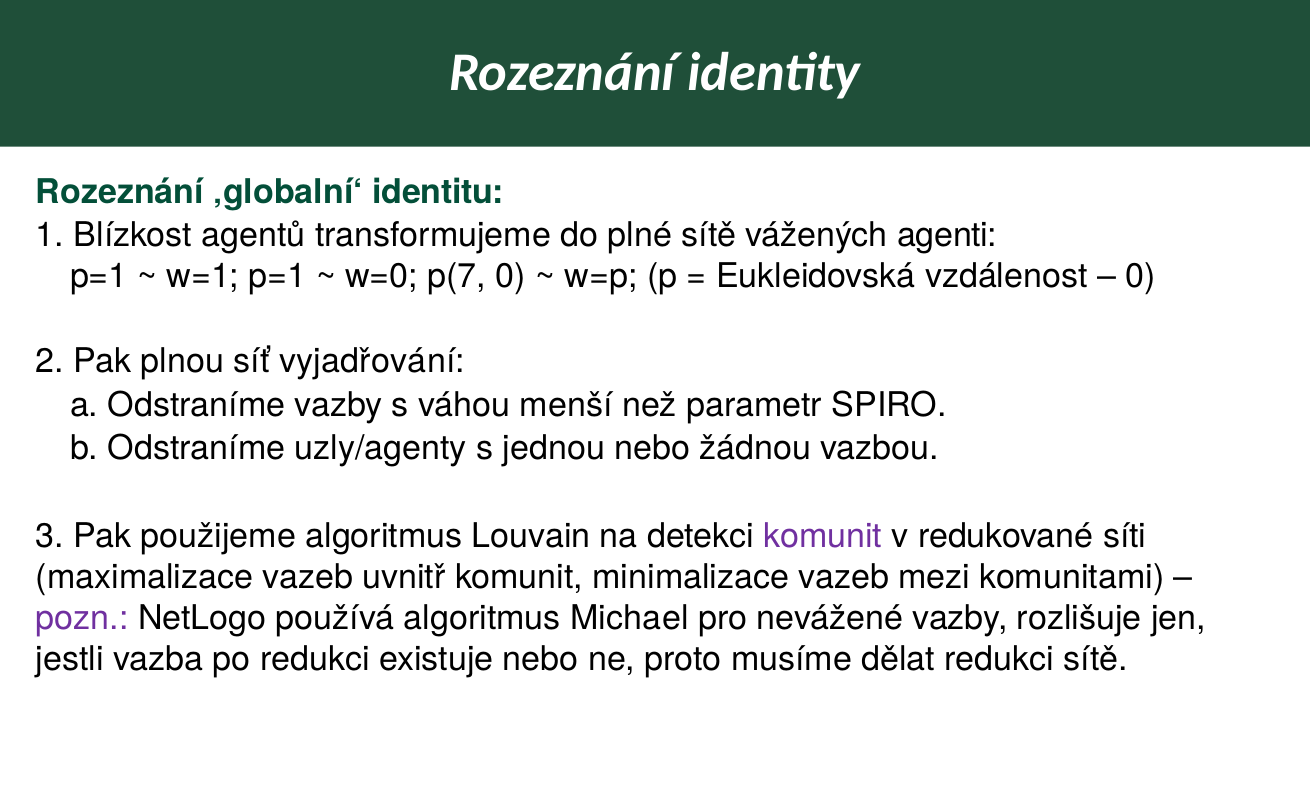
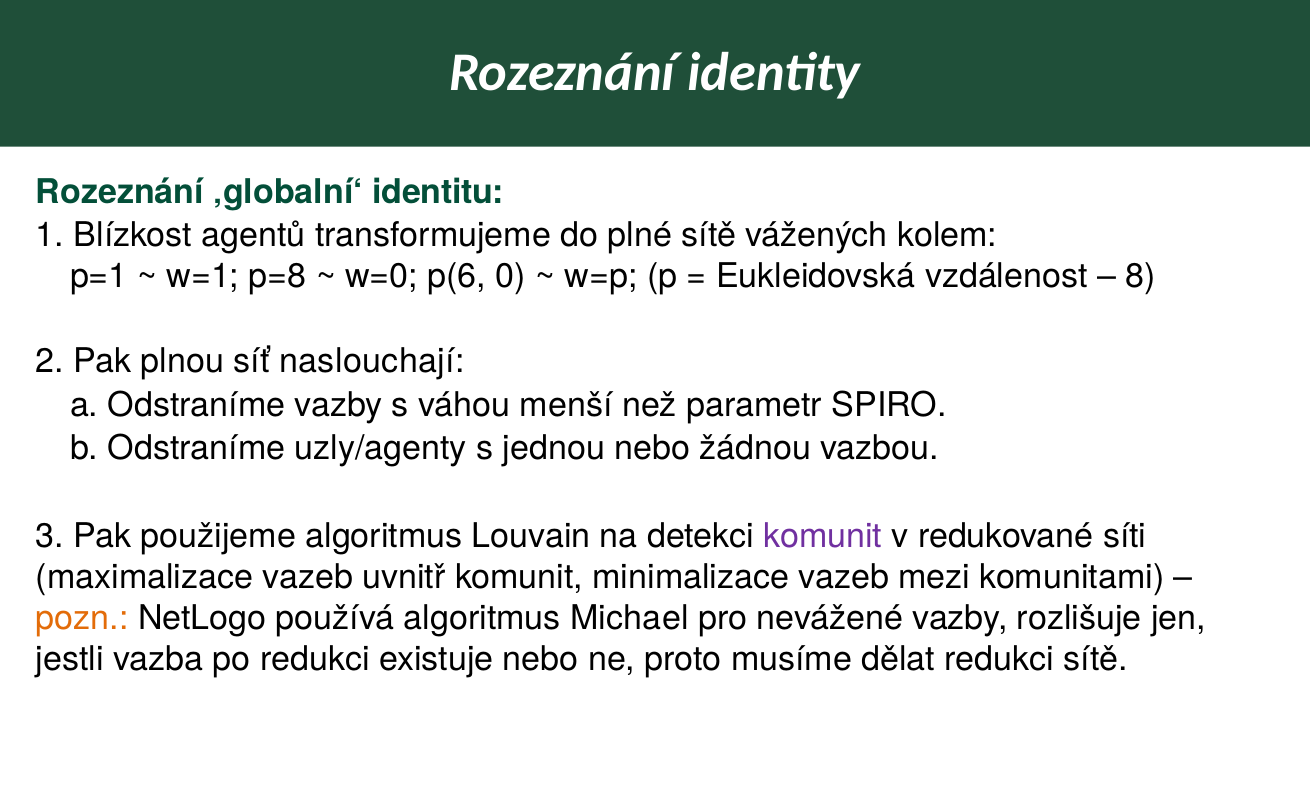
agenti: agenti -> kolem
w=1 p=1: p=1 -> p=8
p(7: p(7 -> p(6
0 at (1141, 276): 0 -> 8
vyjadřování: vyjadřování -> naslouchají
pozn colour: purple -> orange
